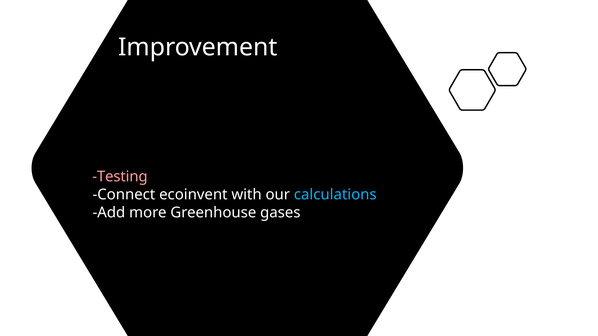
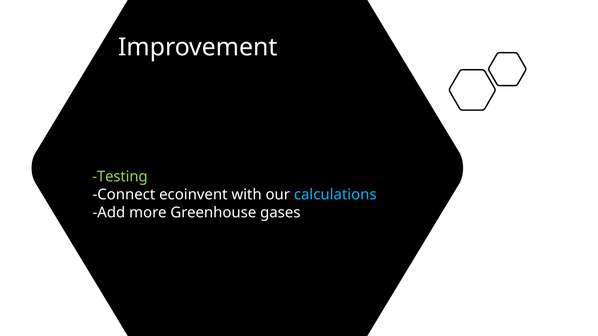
Testing colour: pink -> light green
